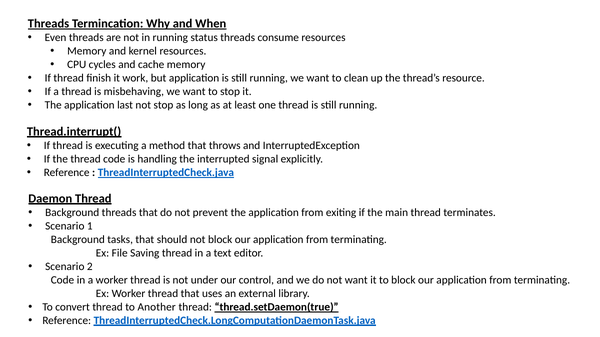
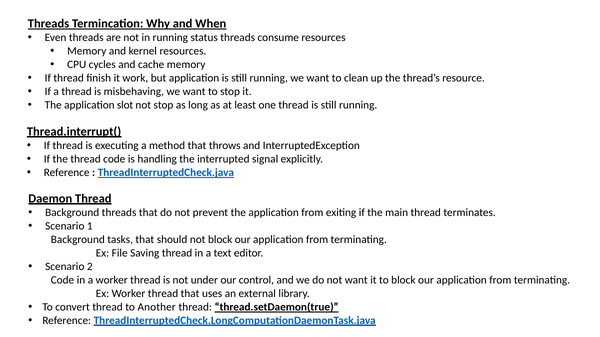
last: last -> slot
